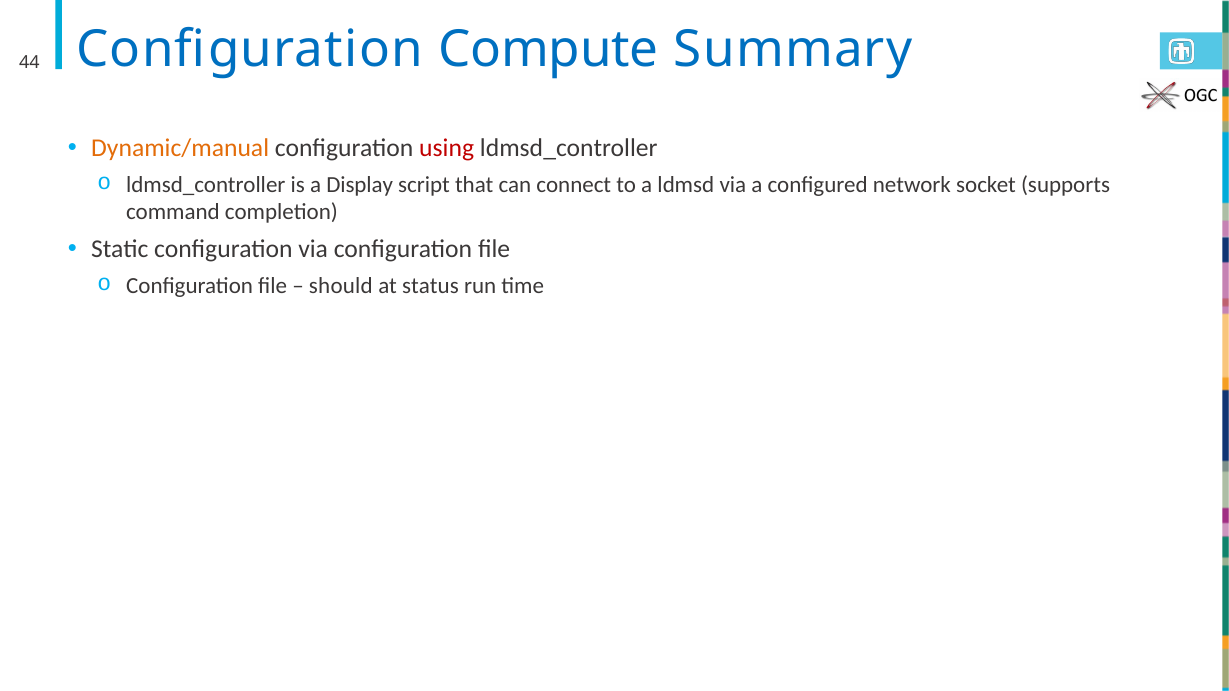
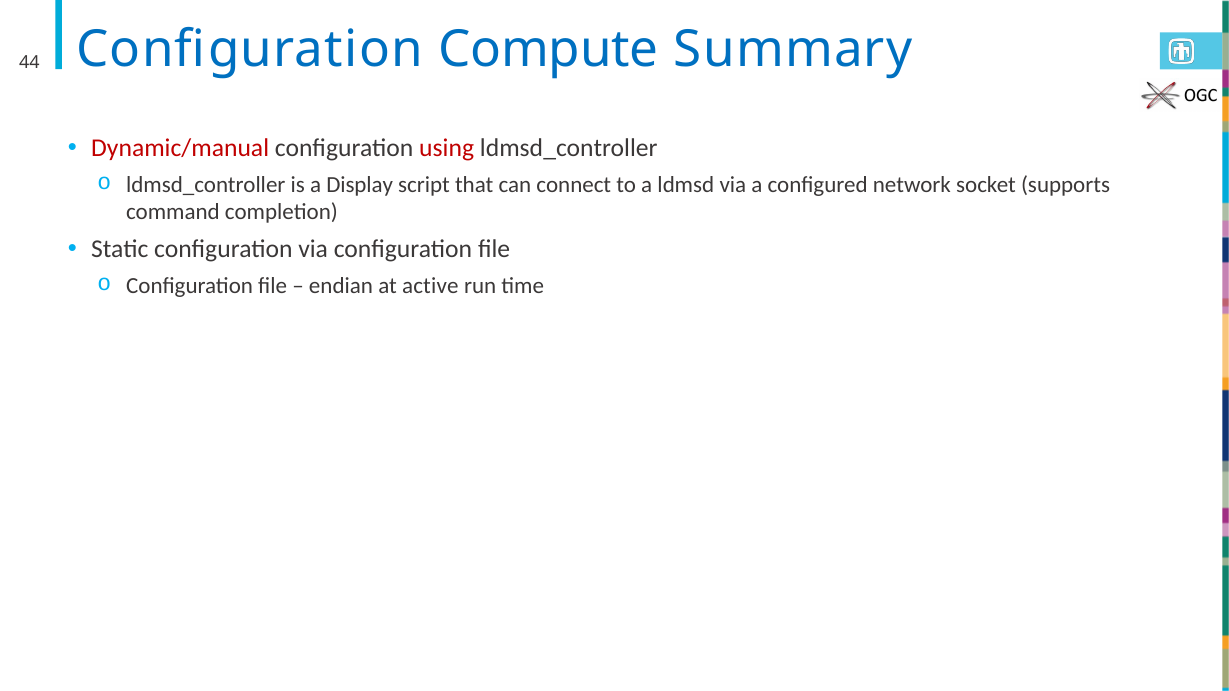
Dynamic/manual colour: orange -> red
should: should -> endian
status: status -> active
